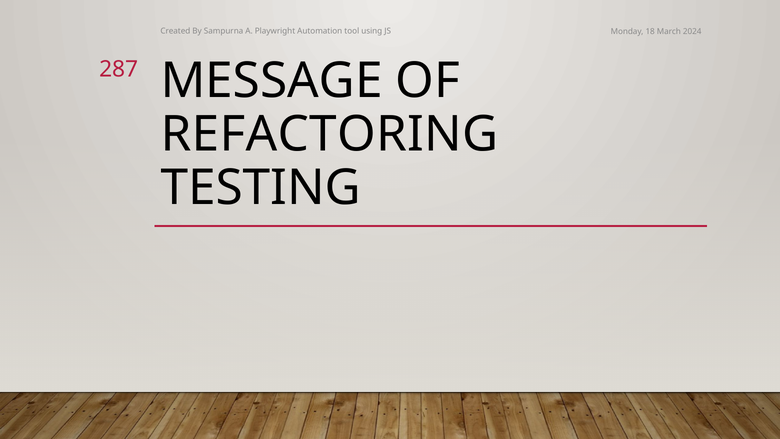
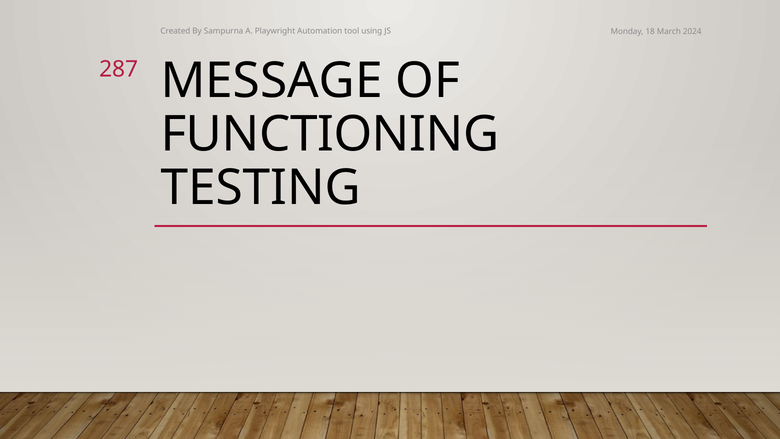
REFACTORING: REFACTORING -> FUNCTIONING
